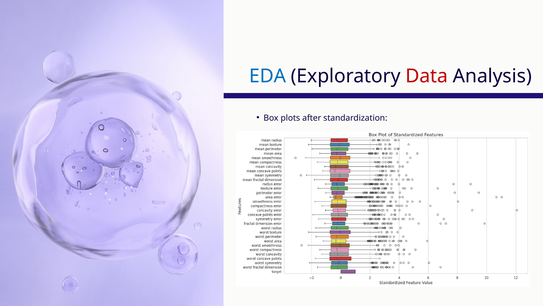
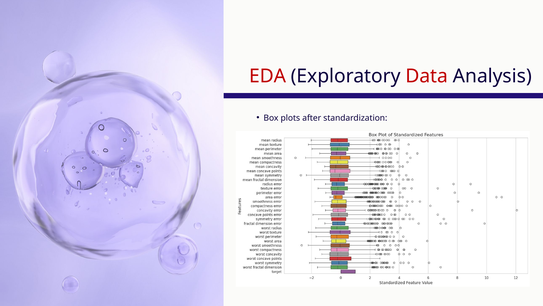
EDA colour: blue -> red
